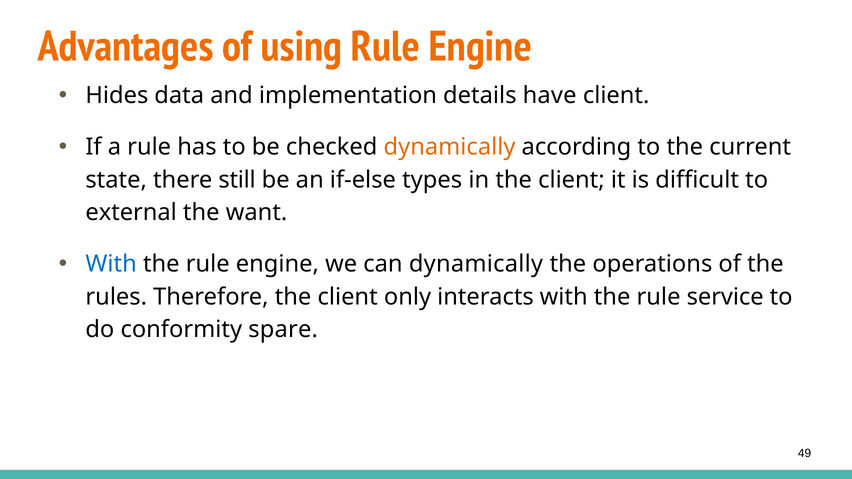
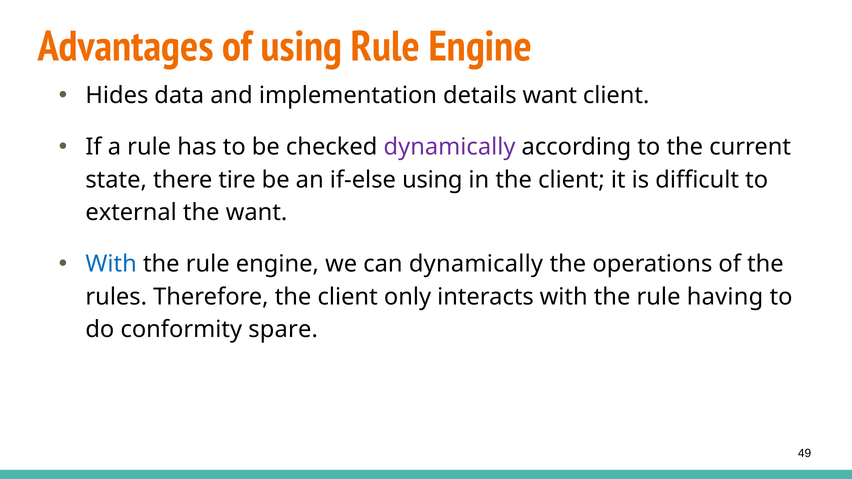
details have: have -> want
dynamically at (450, 147) colour: orange -> purple
still: still -> tire
if-else types: types -> using
service: service -> having
